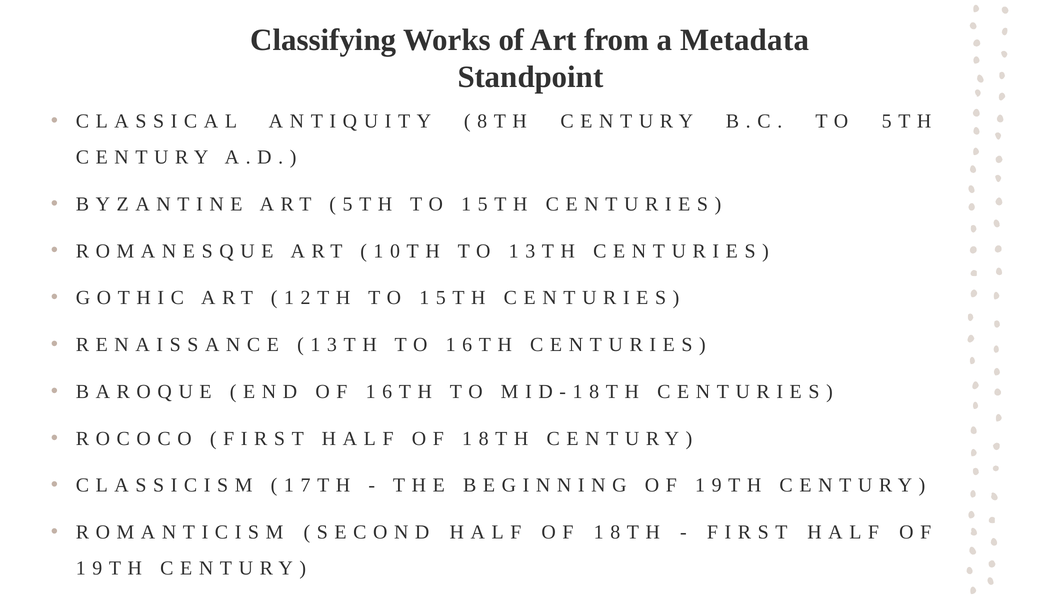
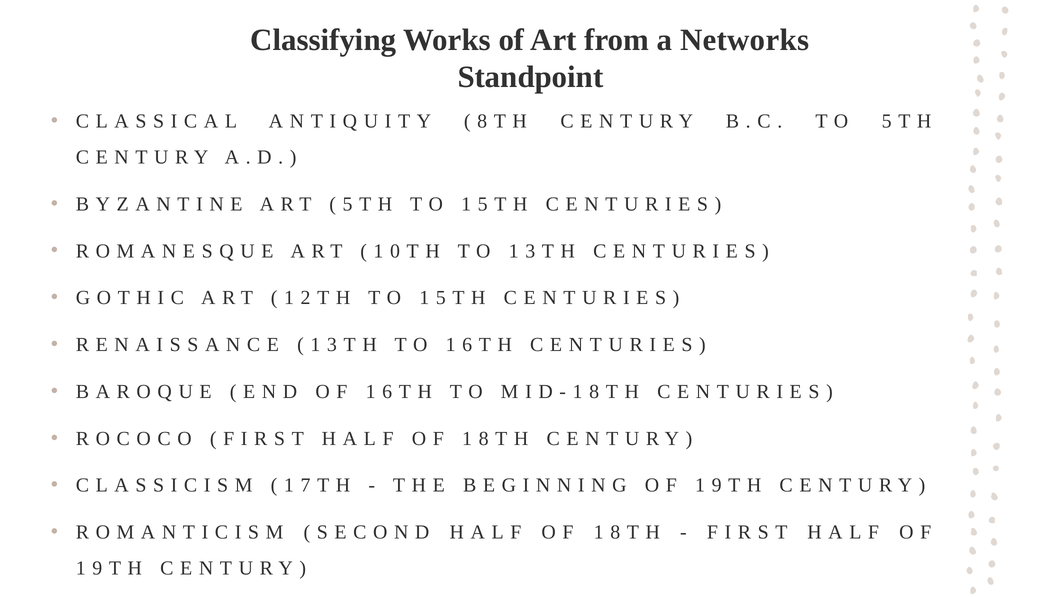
Metadata: Metadata -> Networks
